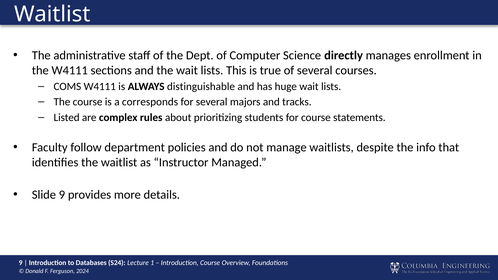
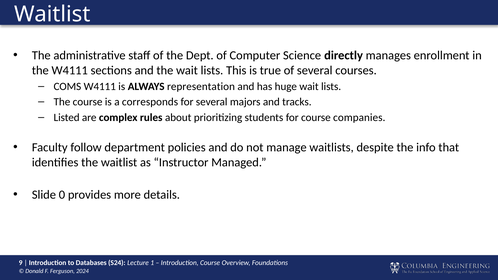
distinguishable: distinguishable -> representation
statements: statements -> companies
Slide 9: 9 -> 0
